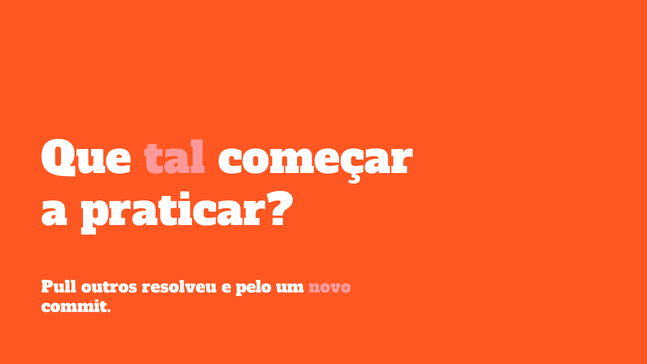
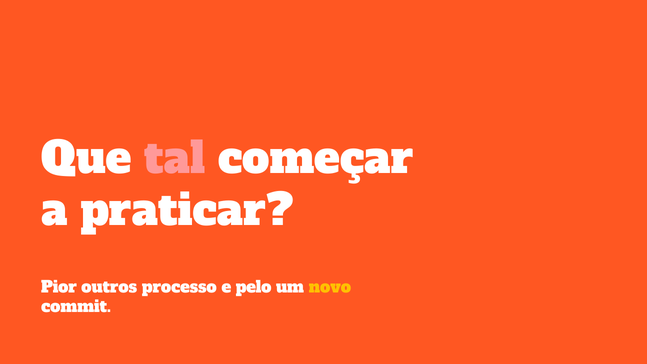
Pull: Pull -> Pior
resolveu: resolveu -> processo
novo colour: pink -> yellow
